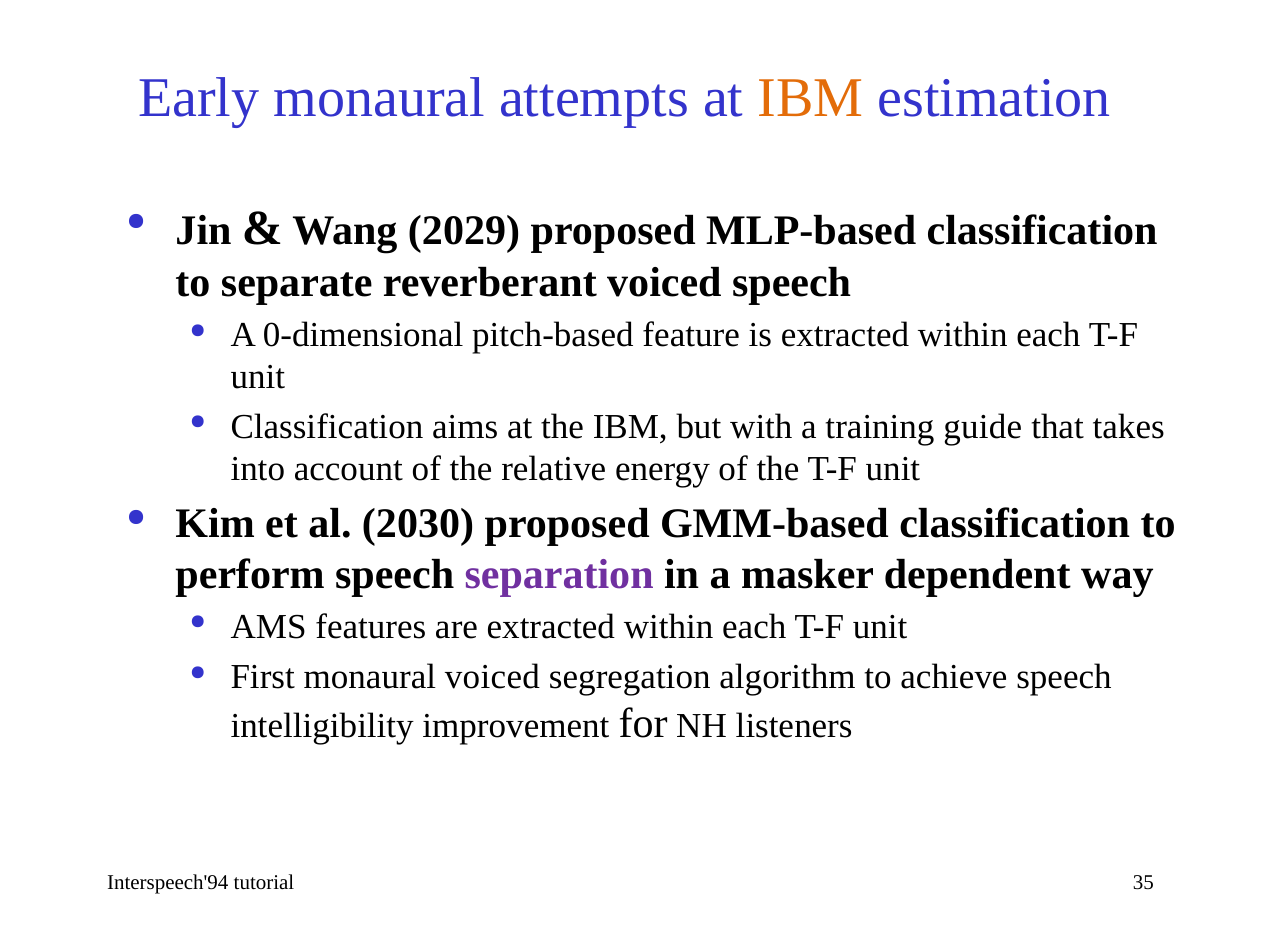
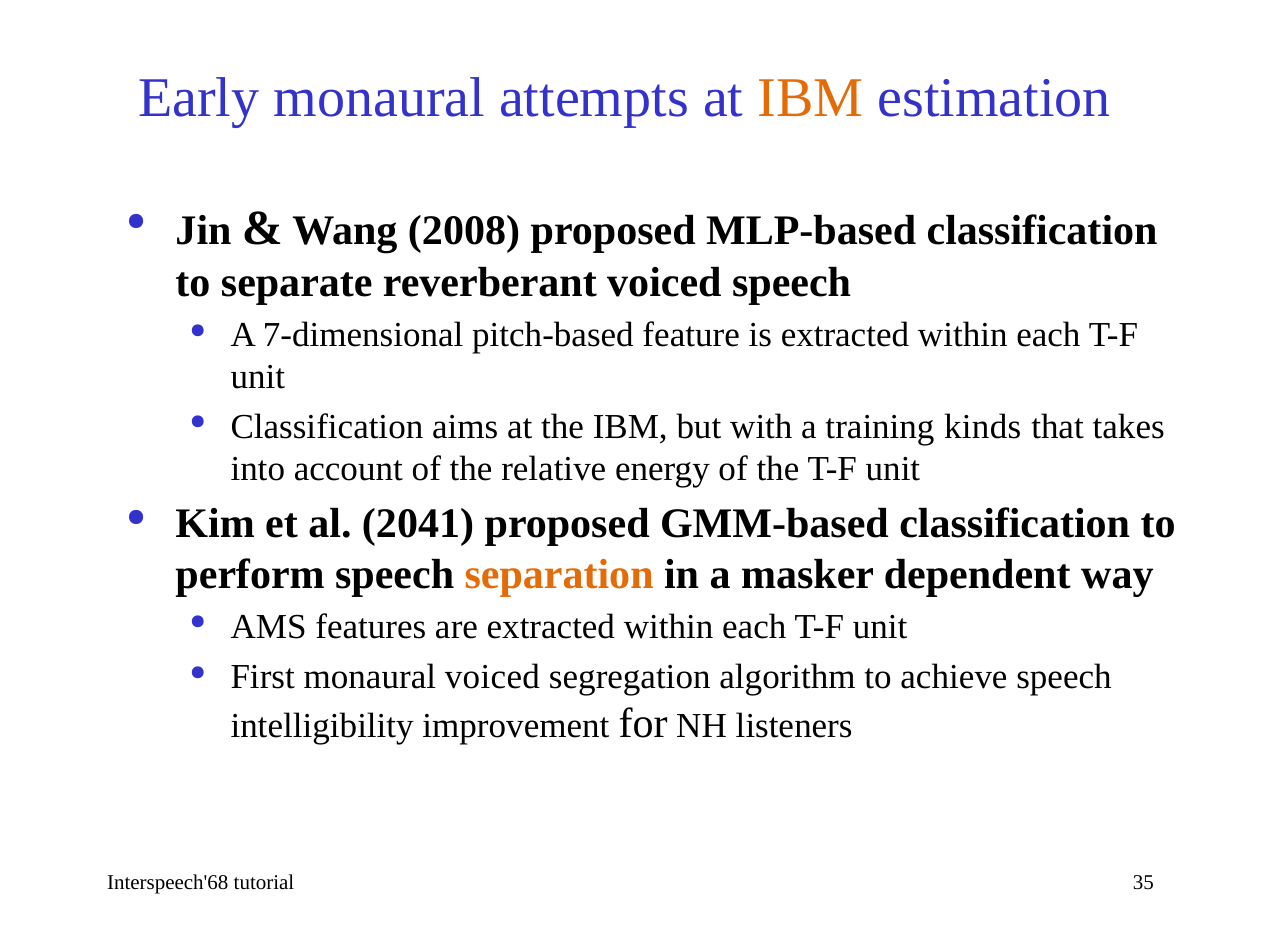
2029: 2029 -> 2008
0-dimensional: 0-dimensional -> 7-dimensional
guide: guide -> kinds
2030: 2030 -> 2041
separation colour: purple -> orange
Interspeech'94: Interspeech'94 -> Interspeech'68
